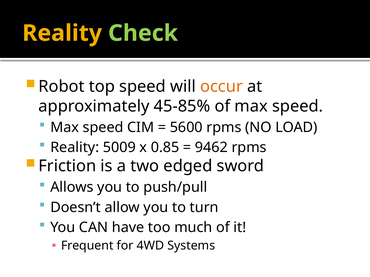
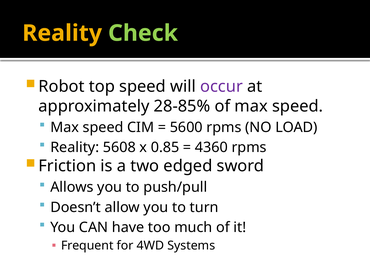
occur colour: orange -> purple
45-85%: 45-85% -> 28-85%
5009: 5009 -> 5608
9462: 9462 -> 4360
